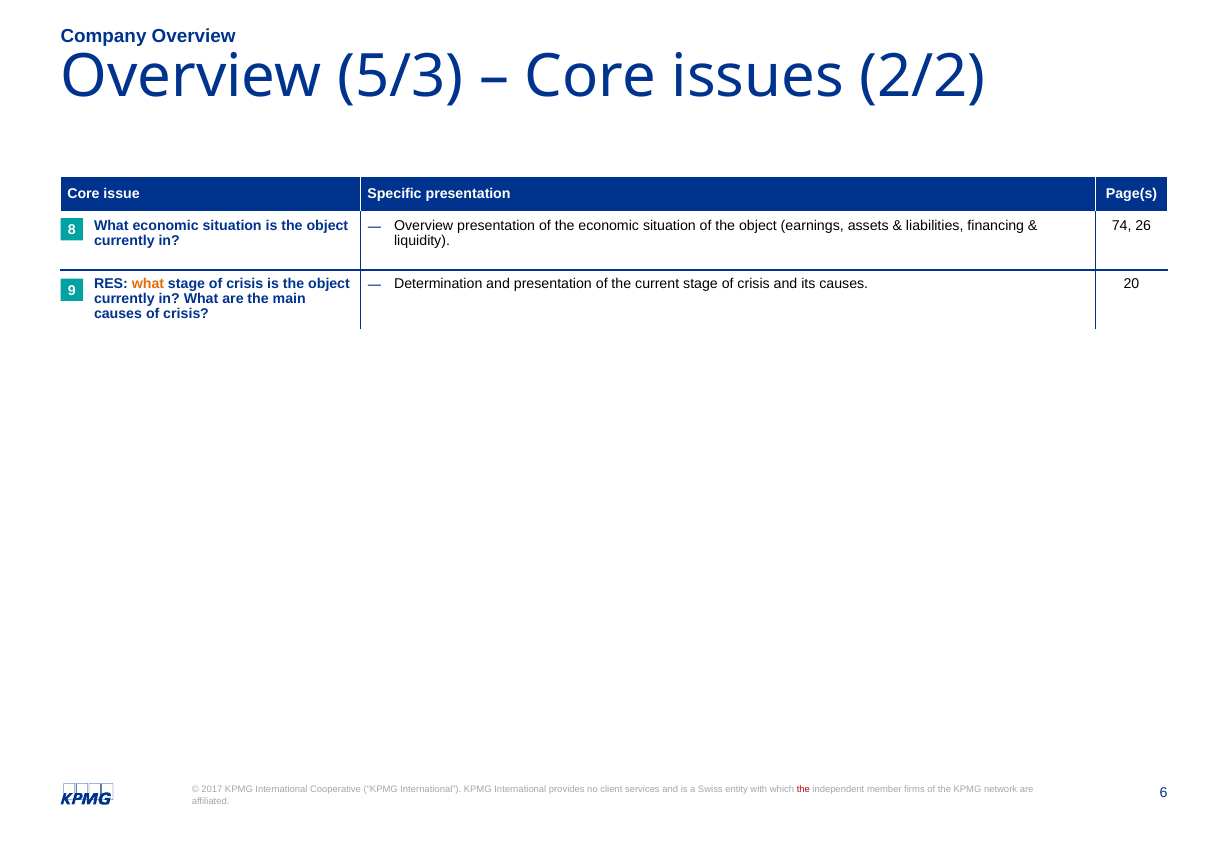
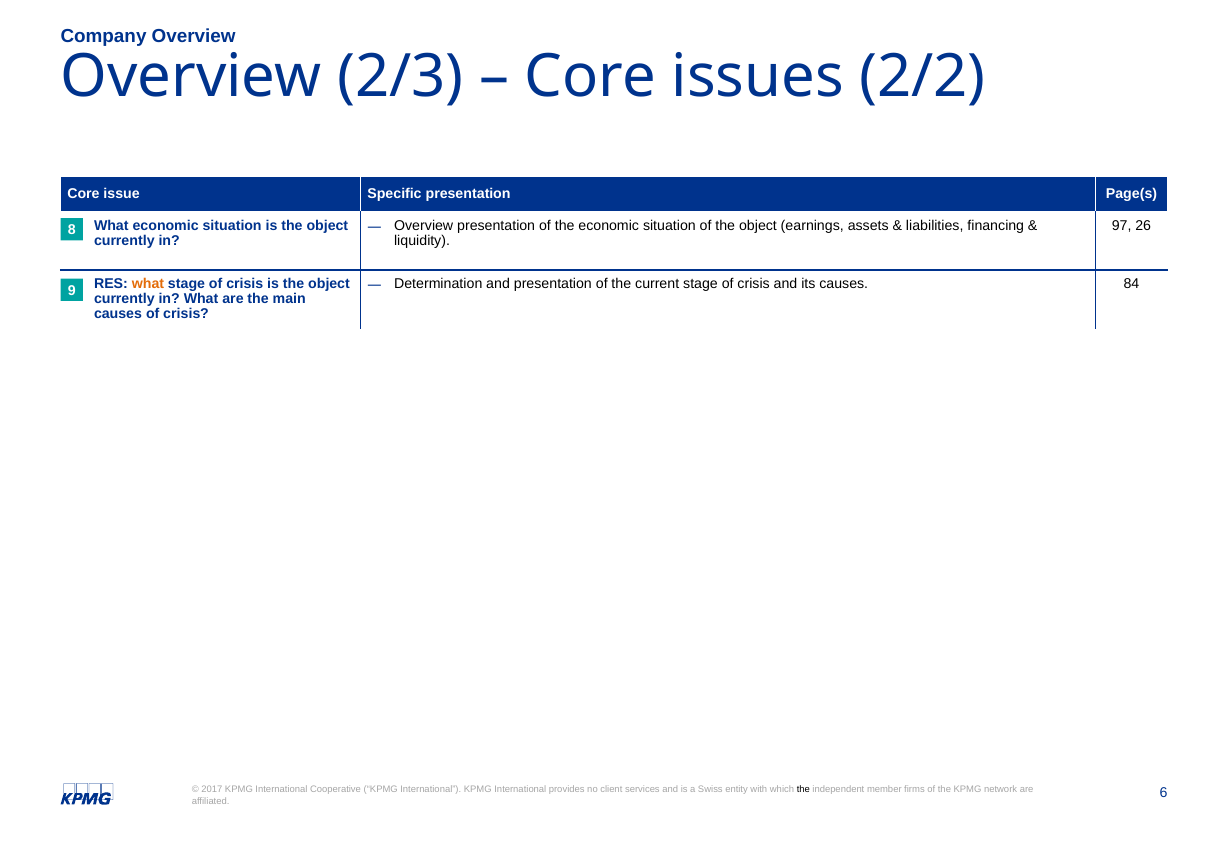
5/3: 5/3 -> 2/3
74: 74 -> 97
20: 20 -> 84
the at (803, 790) colour: red -> black
